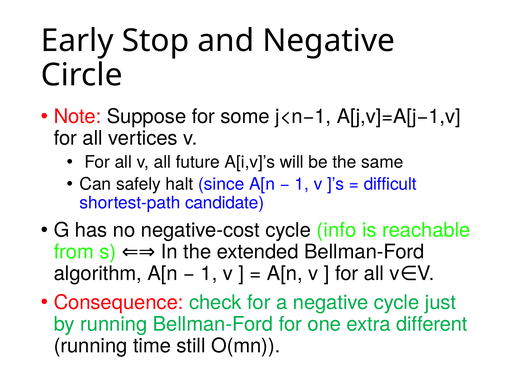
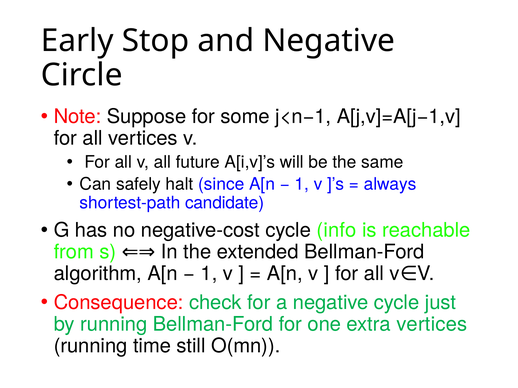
difficult: difficult -> always
extra different: different -> vertices
